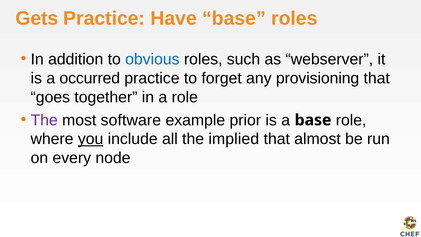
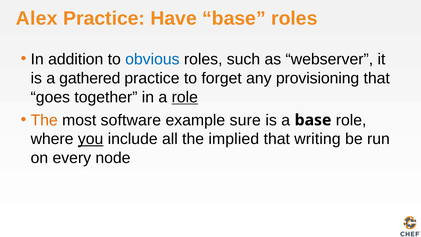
Gets: Gets -> Alex
occurred: occurred -> gathered
role at (185, 97) underline: none -> present
The at (44, 120) colour: purple -> orange
prior: prior -> sure
almost: almost -> writing
